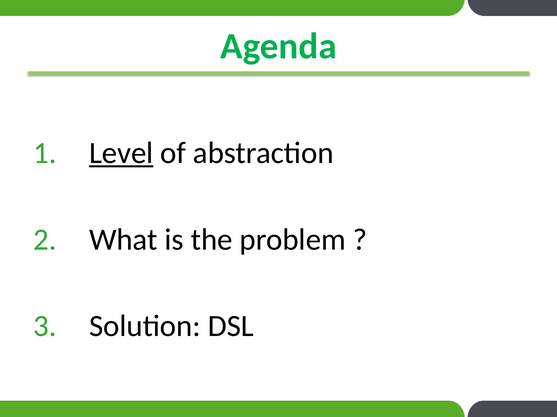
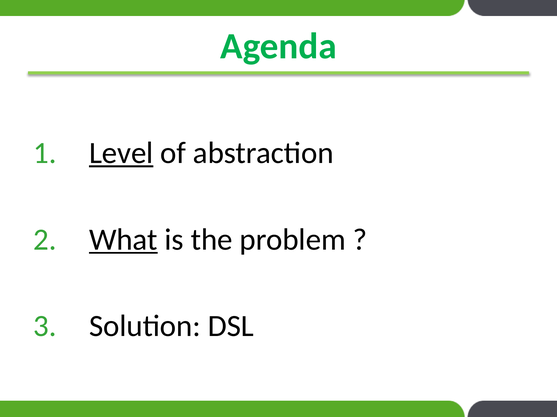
What underline: none -> present
